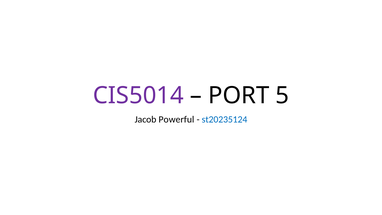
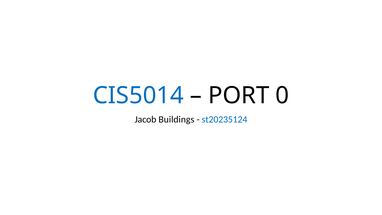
CIS5014 colour: purple -> blue
5: 5 -> 0
Powerful: Powerful -> Buildings
